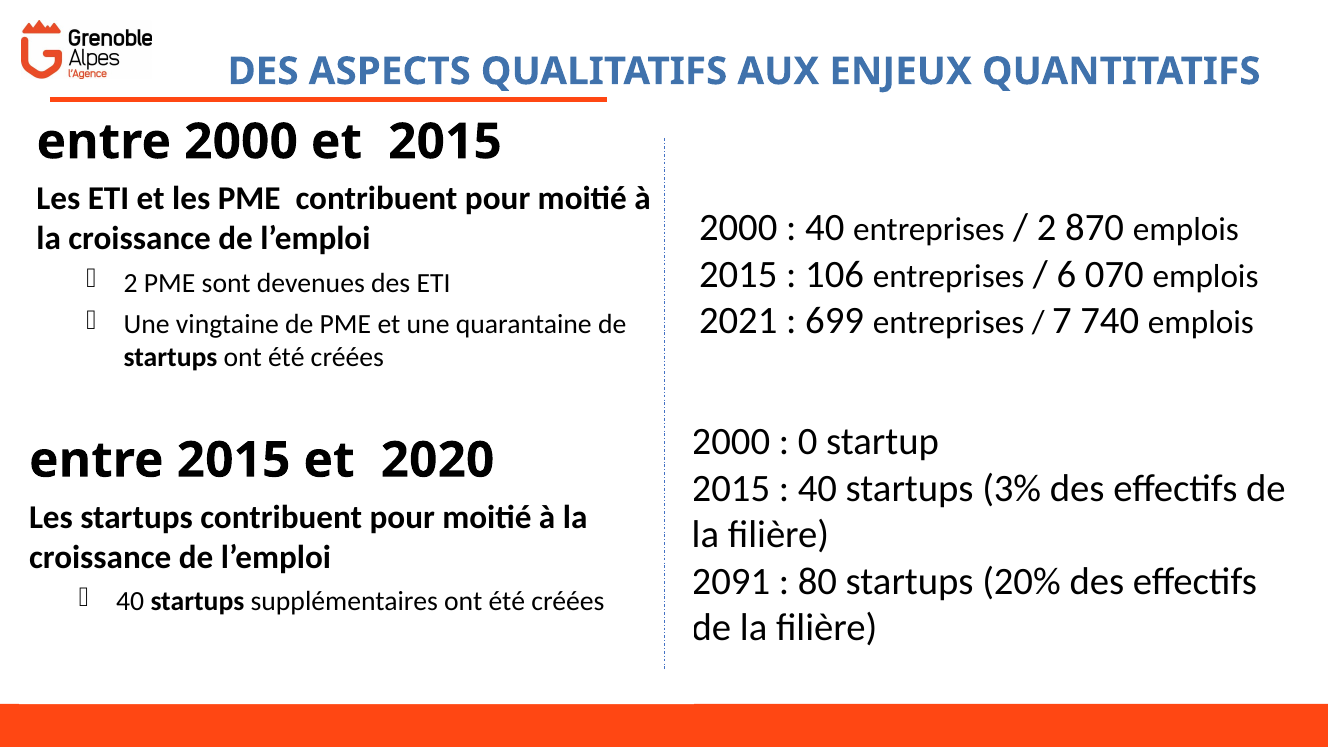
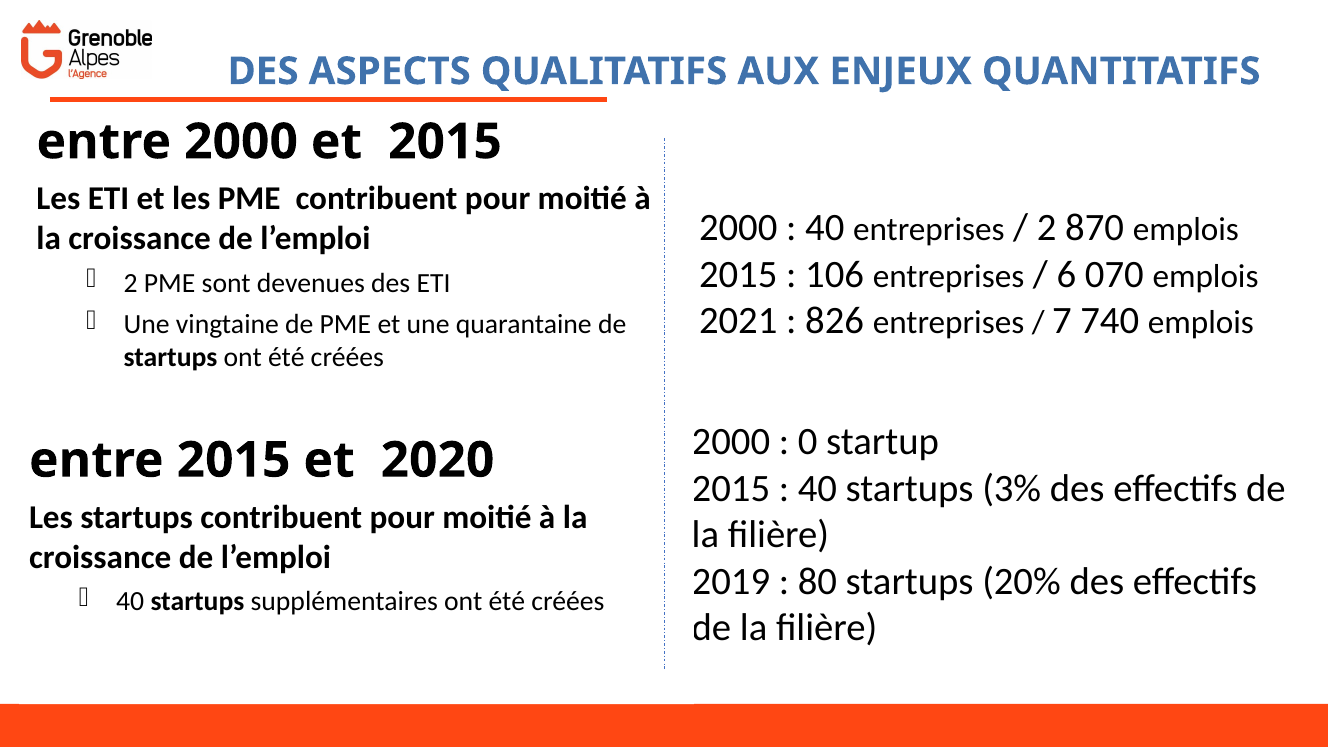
699: 699 -> 826
2091: 2091 -> 2019
